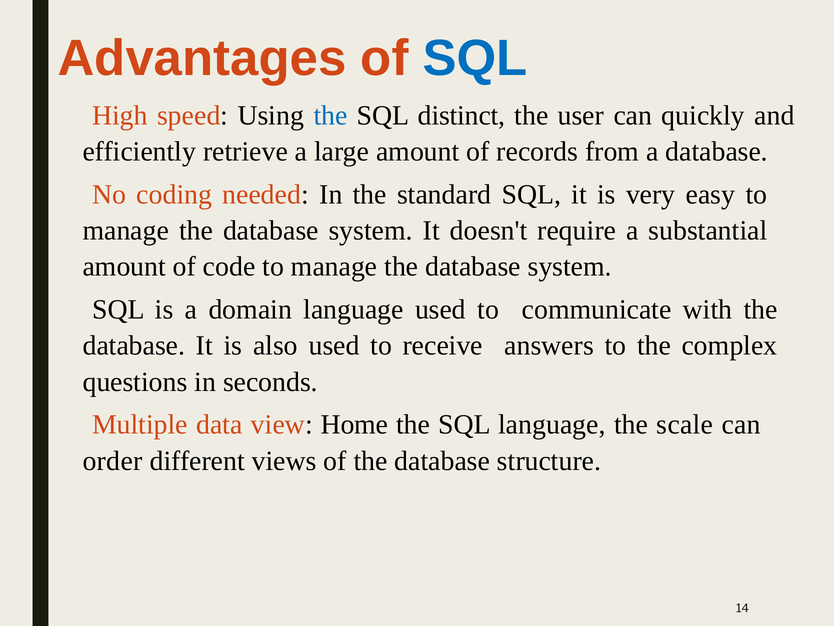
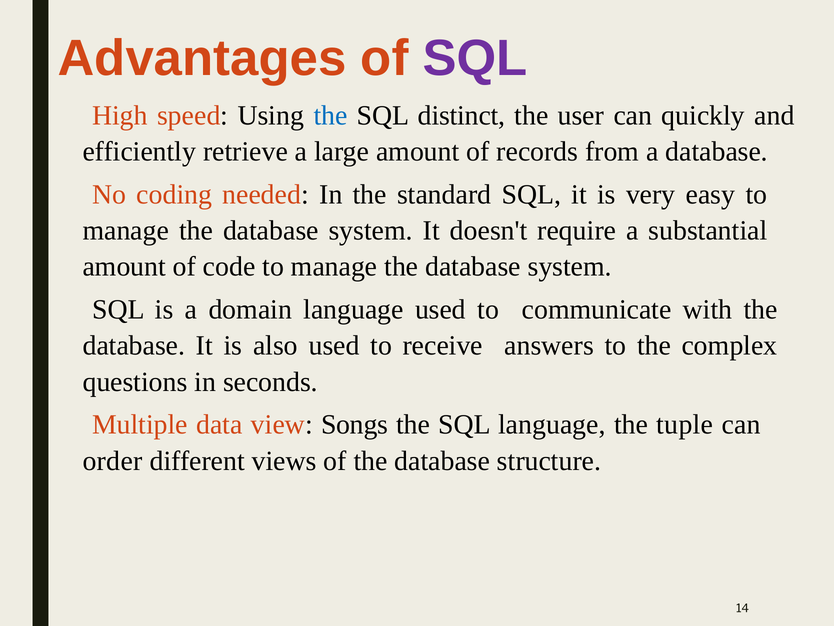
SQL at (475, 58) colour: blue -> purple
Home: Home -> Songs
scale: scale -> tuple
